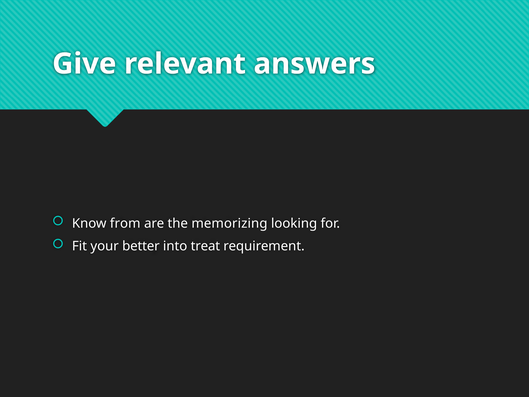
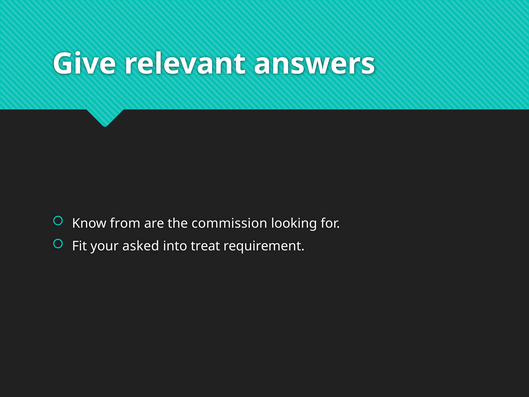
memorizing: memorizing -> commission
better: better -> asked
